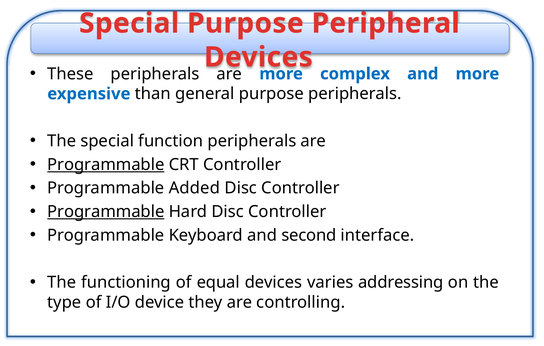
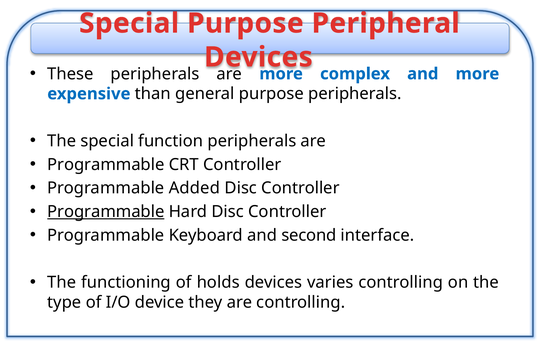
Programmable at (106, 164) underline: present -> none
equal: equal -> holds
varies addressing: addressing -> controlling
